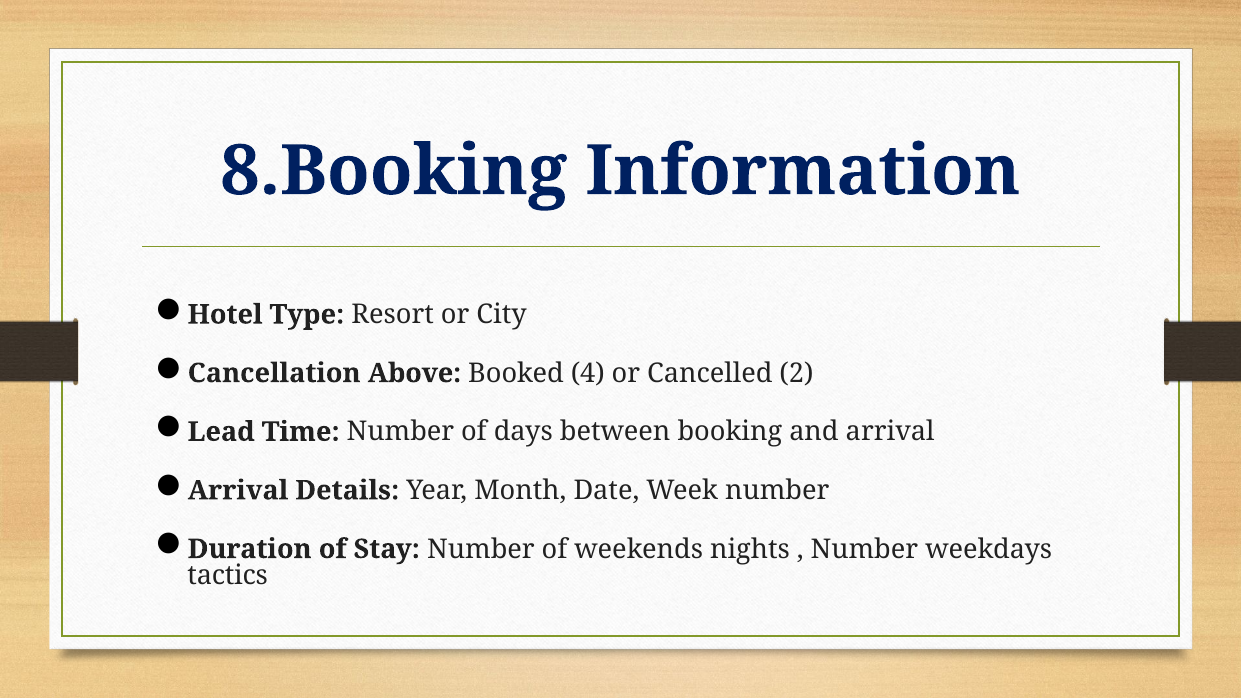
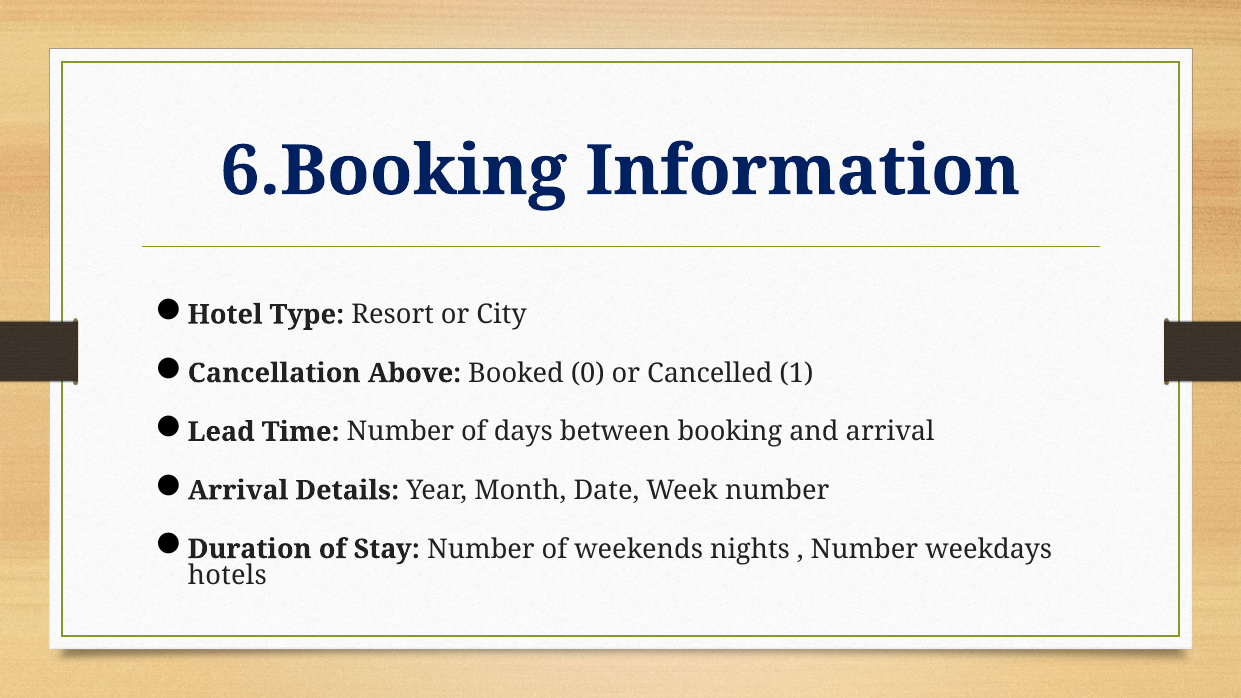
8.Booking: 8.Booking -> 6.Booking
4: 4 -> 0
2: 2 -> 1
tactics: tactics -> hotels
